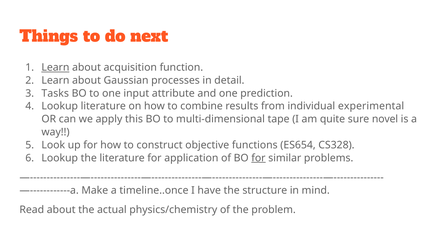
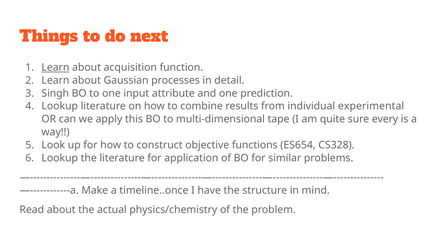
Tasks: Tasks -> Singh
novel: novel -> every
for at (258, 158) underline: present -> none
